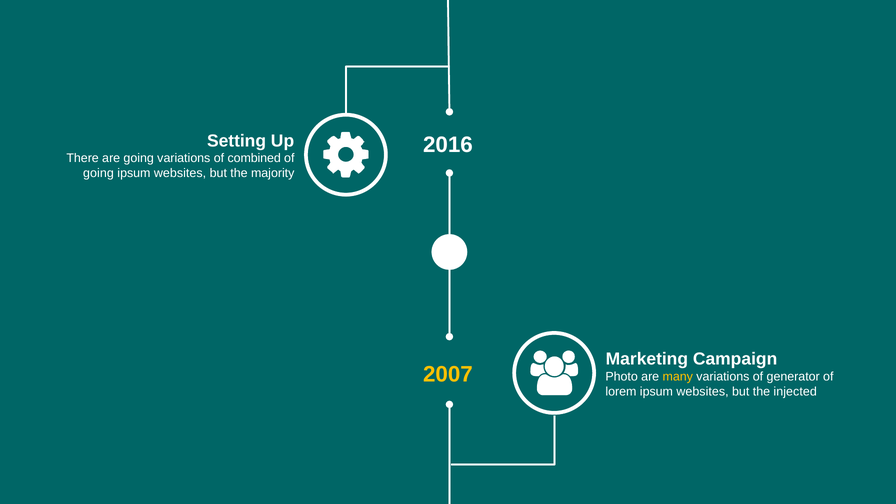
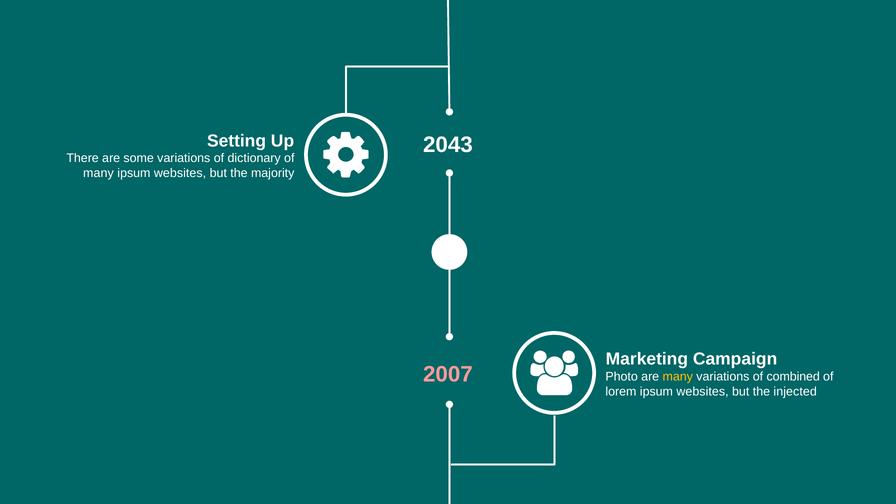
2016: 2016 -> 2043
are going: going -> some
combined: combined -> dictionary
going at (98, 173): going -> many
2007 colour: yellow -> pink
generator: generator -> combined
